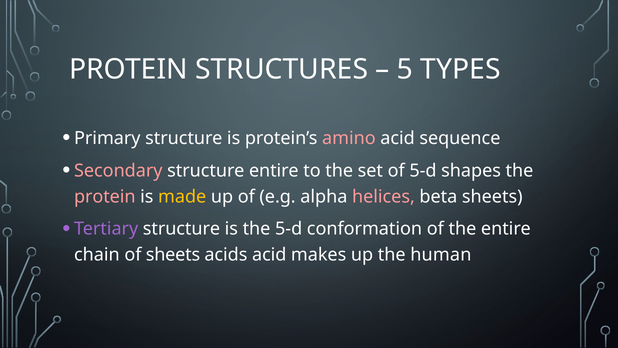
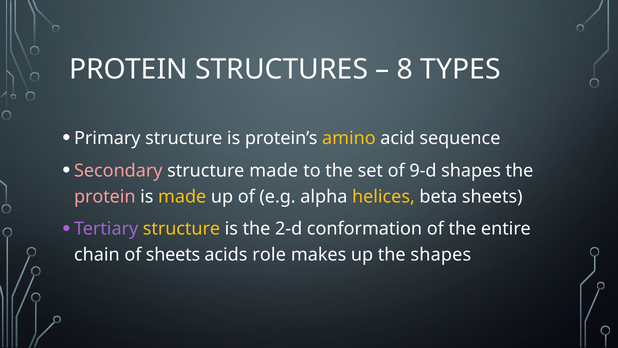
5: 5 -> 8
amino colour: pink -> yellow
structure entire: entire -> made
of 5-d: 5-d -> 9-d
helices colour: pink -> yellow
structure at (181, 229) colour: white -> yellow
the 5-d: 5-d -> 2-d
acids acid: acid -> role
the human: human -> shapes
